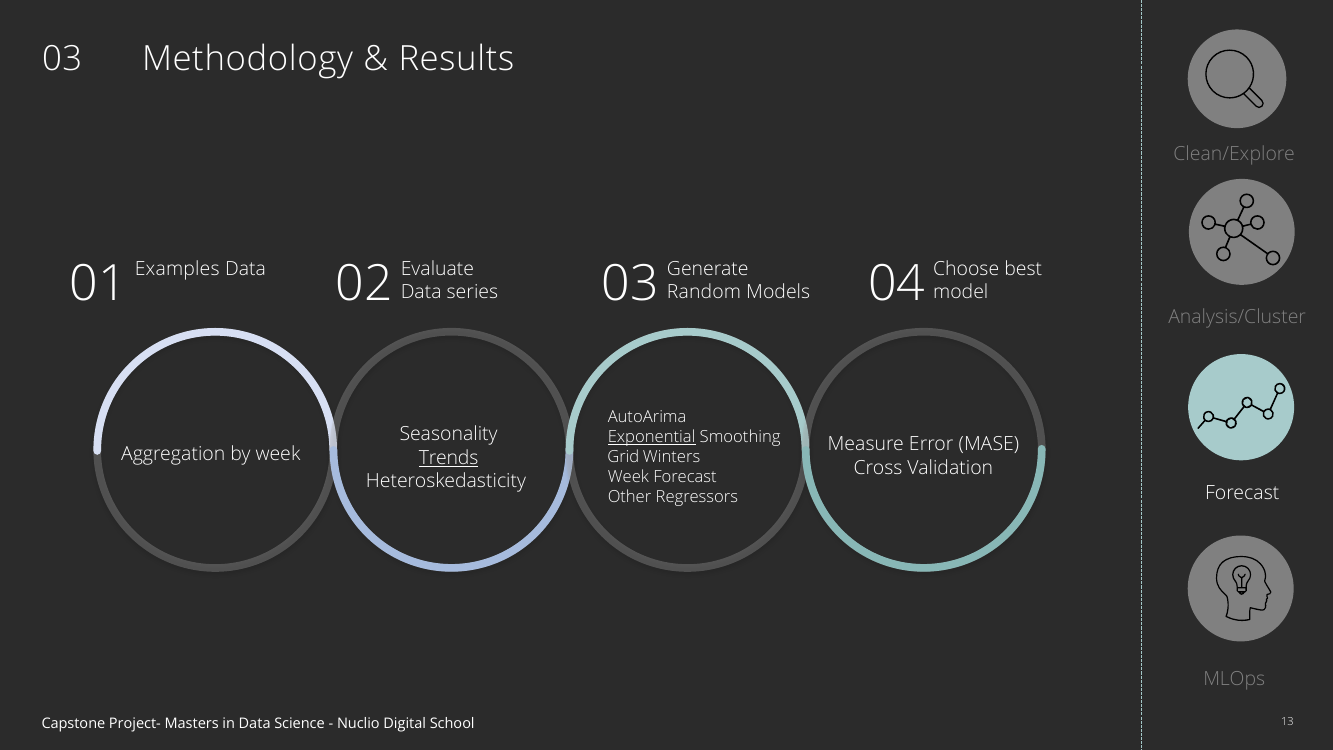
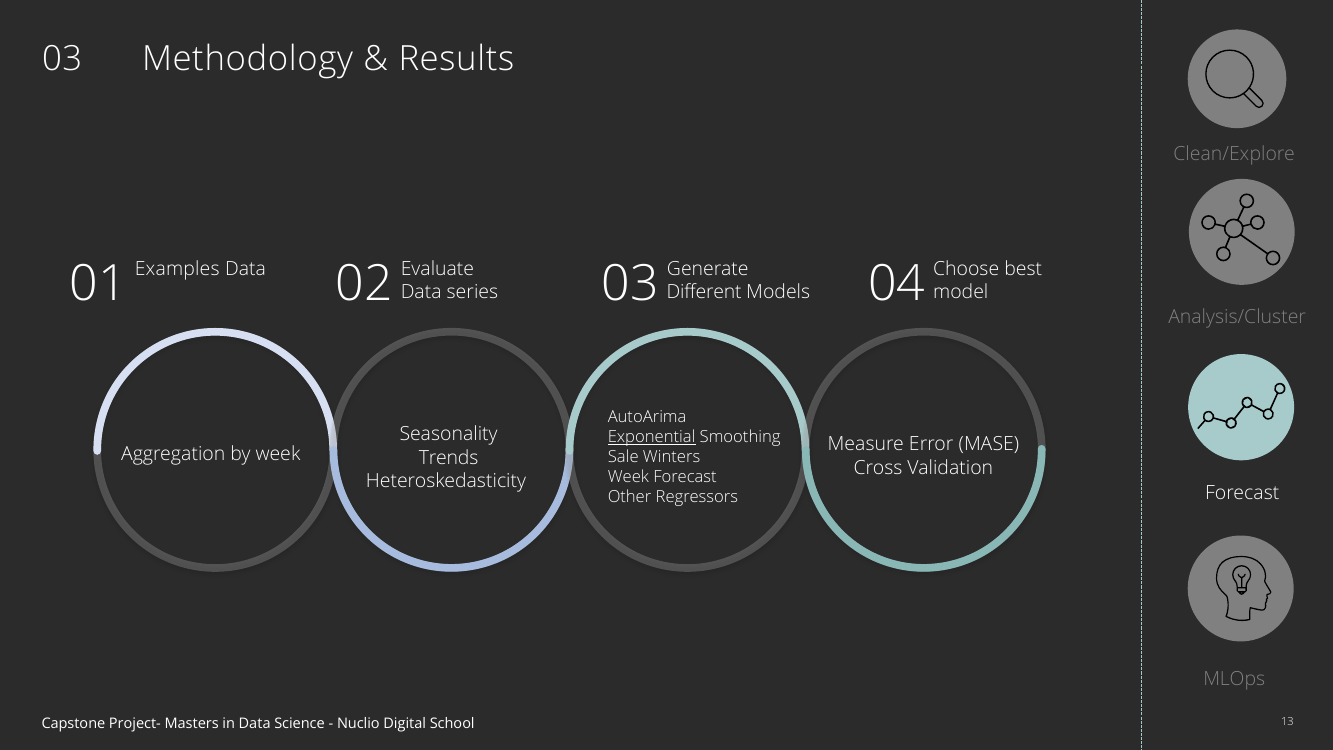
Random: Random -> Different
Trends underline: present -> none
Grid: Grid -> Sale
